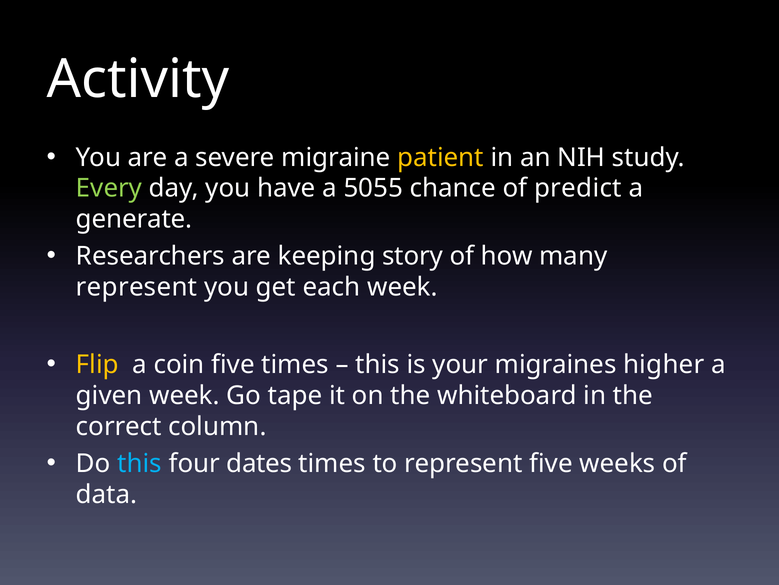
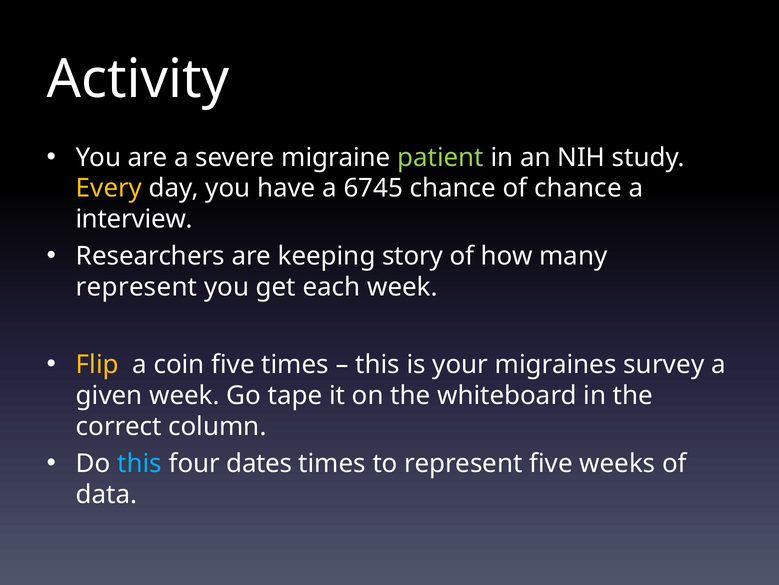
patient colour: yellow -> light green
Every colour: light green -> yellow
5055: 5055 -> 6745
of predict: predict -> chance
generate: generate -> interview
higher: higher -> survey
